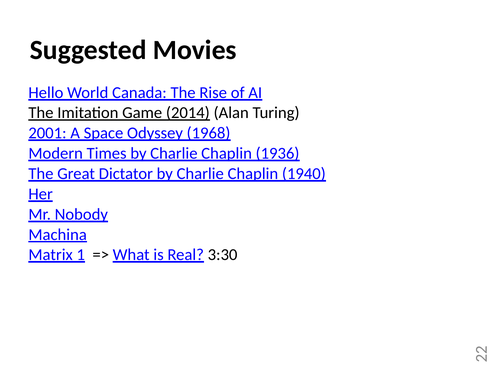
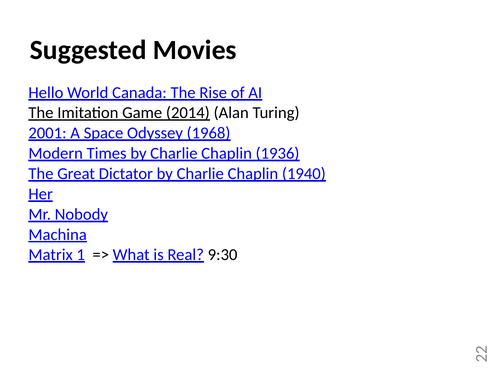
3:30: 3:30 -> 9:30
